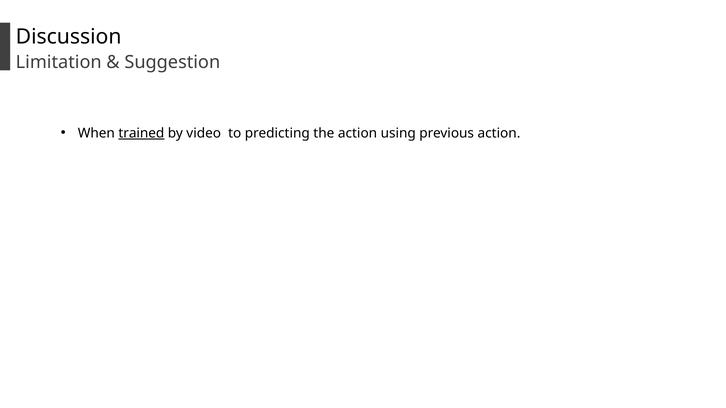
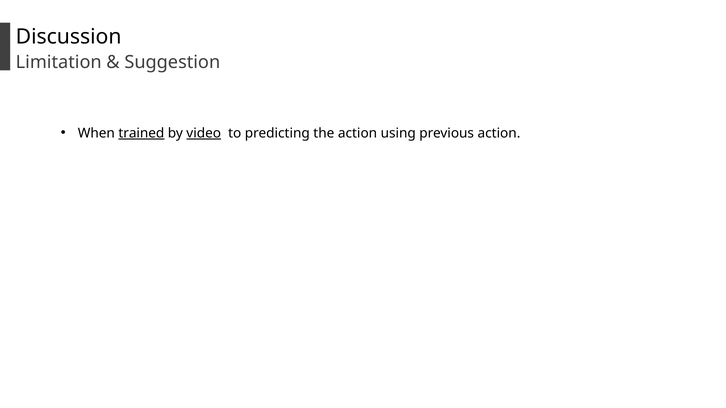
video underline: none -> present
